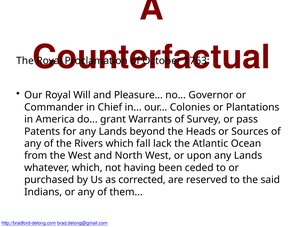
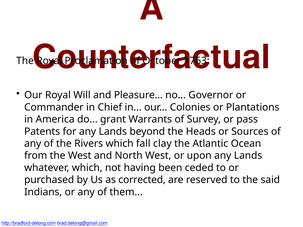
lack: lack -> clay
